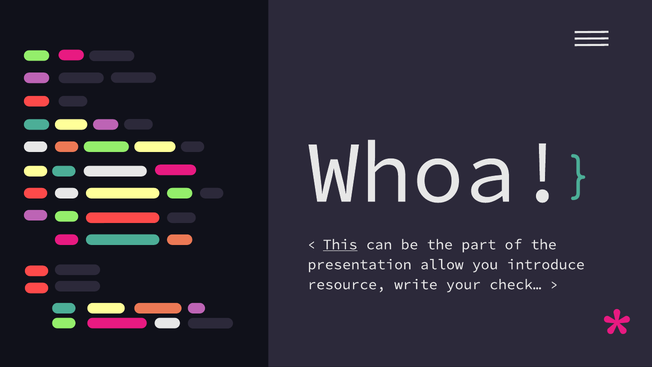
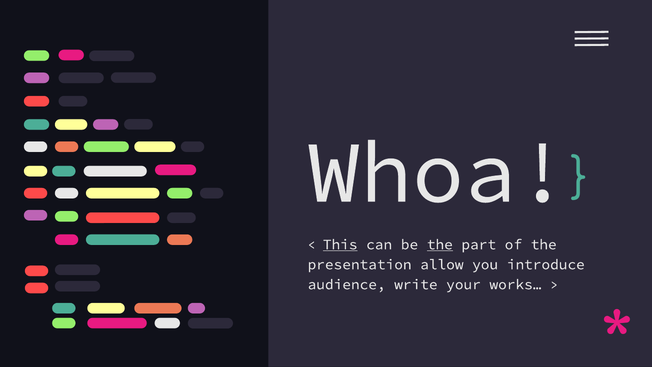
the at (440, 244) underline: none -> present
resource: resource -> audience
check…: check… -> works…
